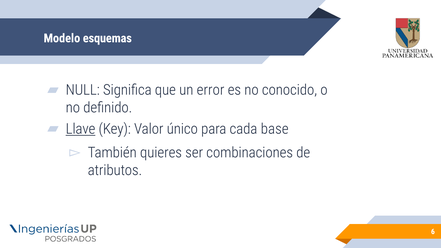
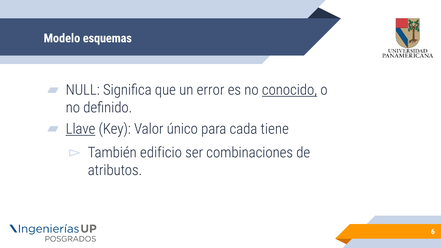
conocido underline: none -> present
base: base -> tiene
quieres: quieres -> edificio
